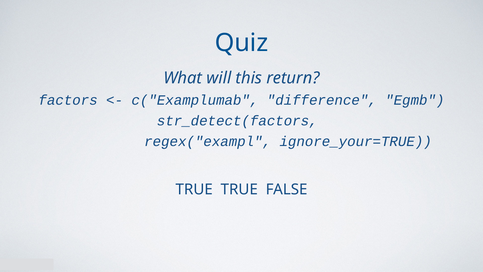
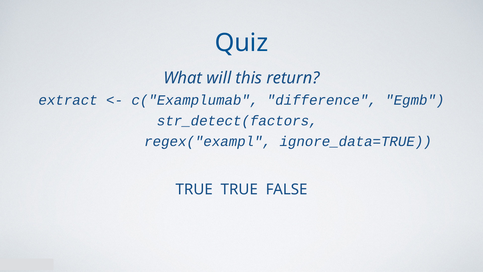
factors: factors -> extract
ignore_your=TRUE: ignore_your=TRUE -> ignore_data=TRUE
